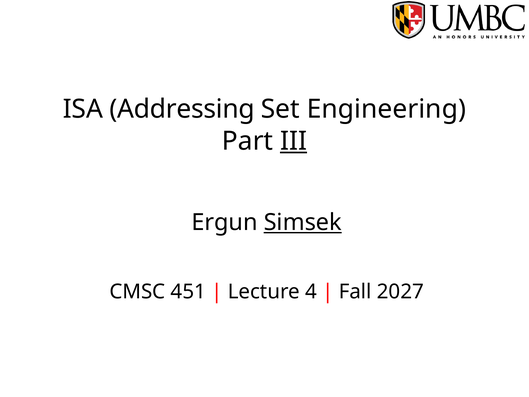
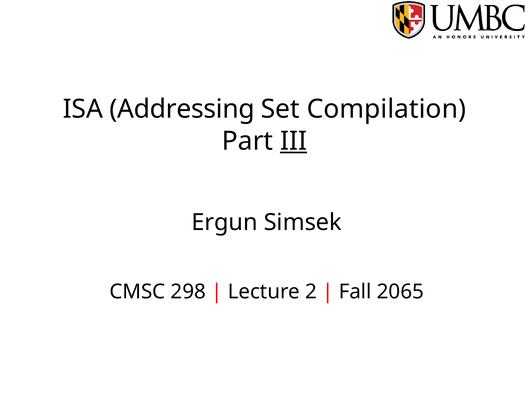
Engineering: Engineering -> Compilation
Simsek underline: present -> none
451: 451 -> 298
4: 4 -> 2
2027: 2027 -> 2065
